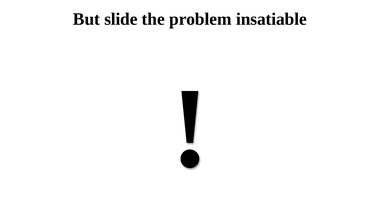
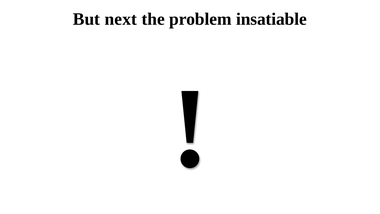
slide: slide -> next
